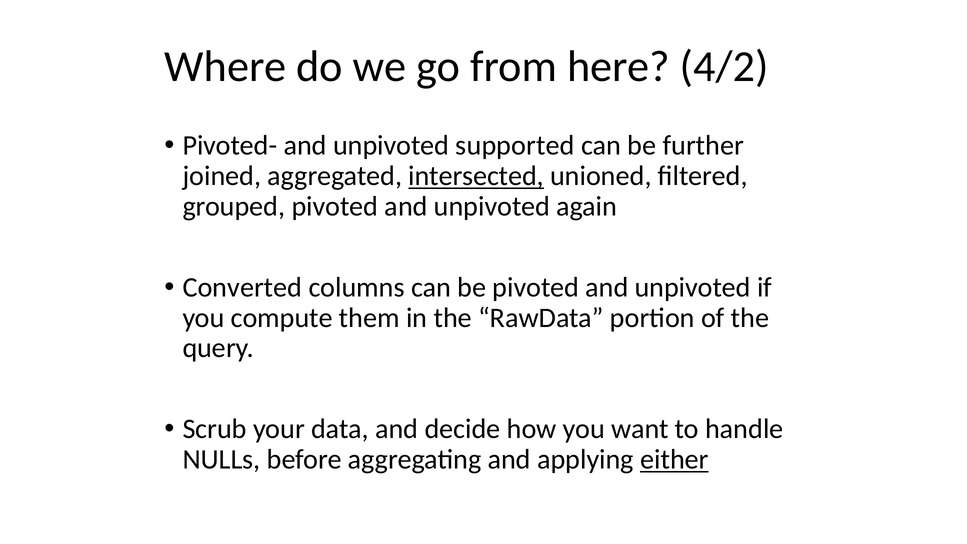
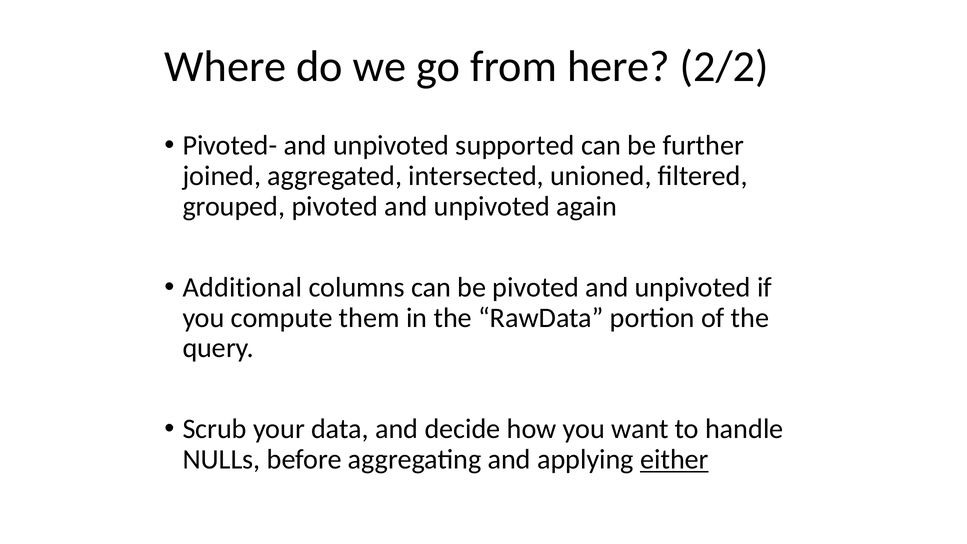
4/2: 4/2 -> 2/2
intersected underline: present -> none
Converted: Converted -> Additional
